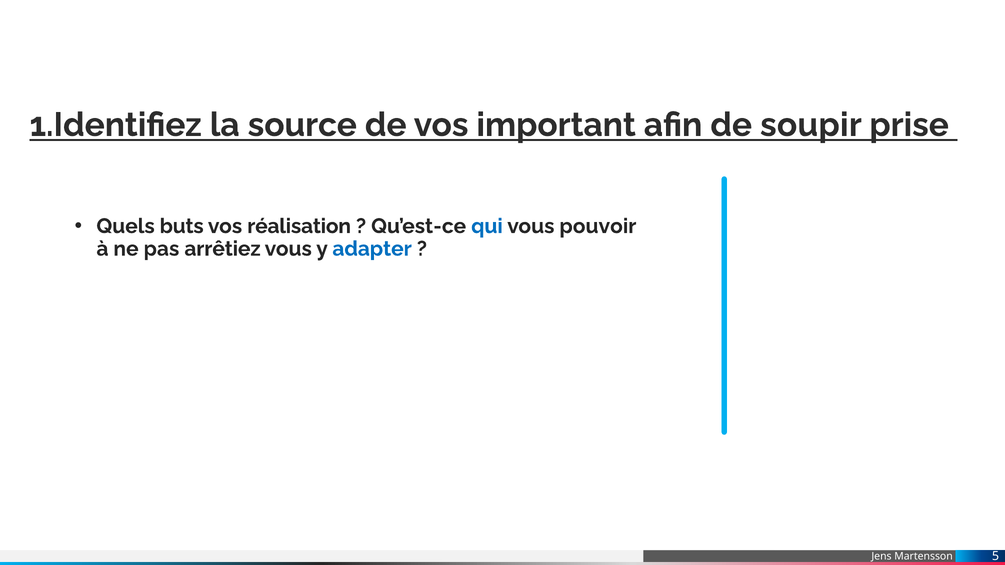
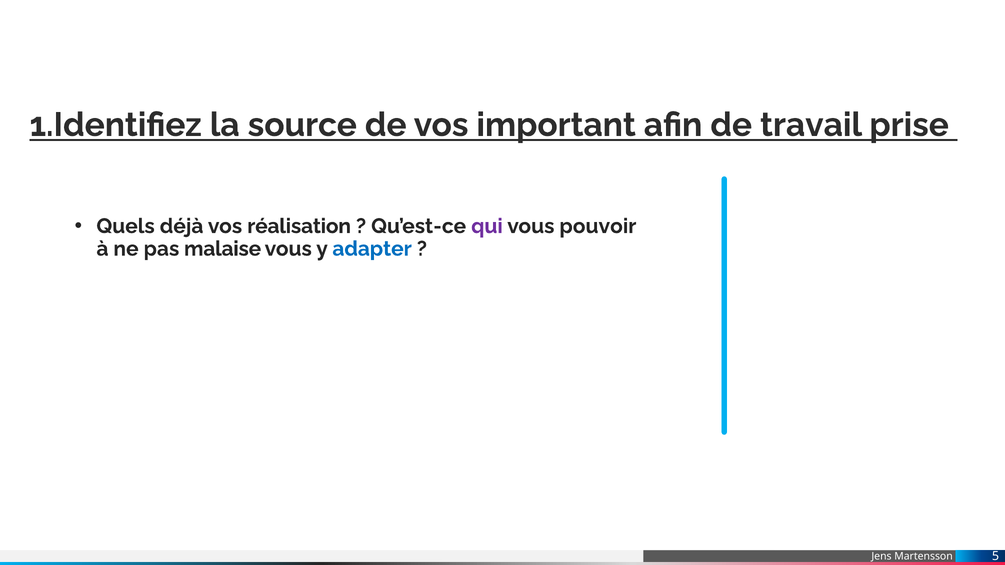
soupir: soupir -> travail
buts: buts -> déjà
qui colour: blue -> purple
arrêtiez: arrêtiez -> malaise
